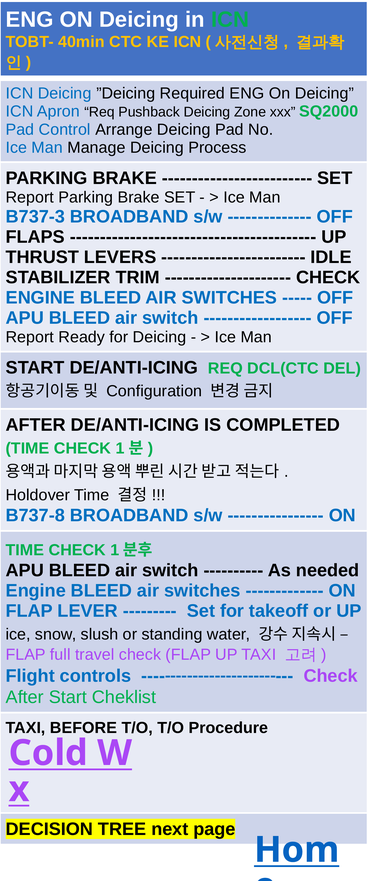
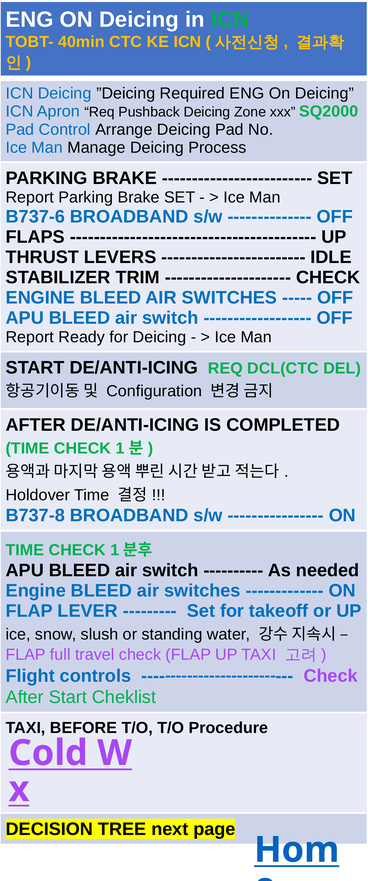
B737-3: B737-3 -> B737-6
